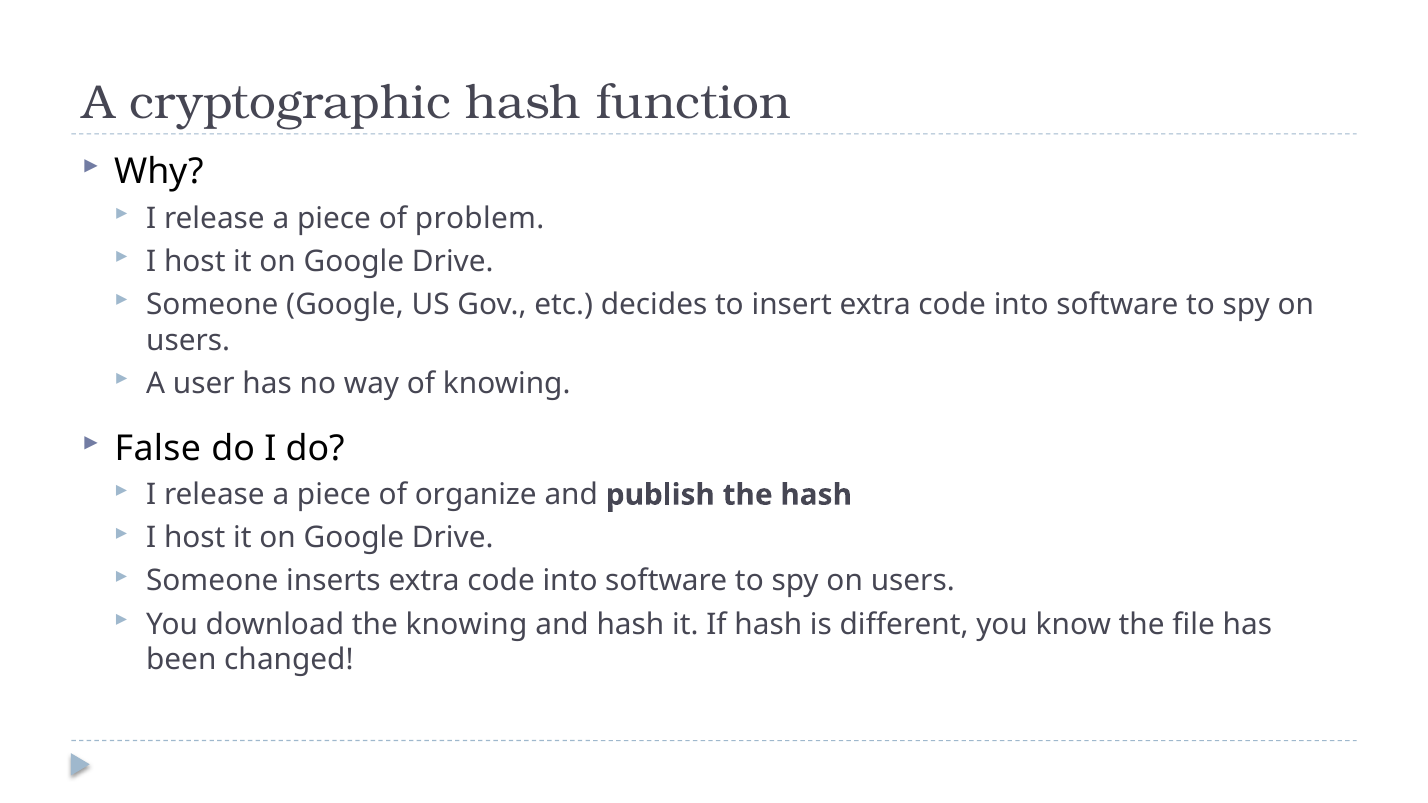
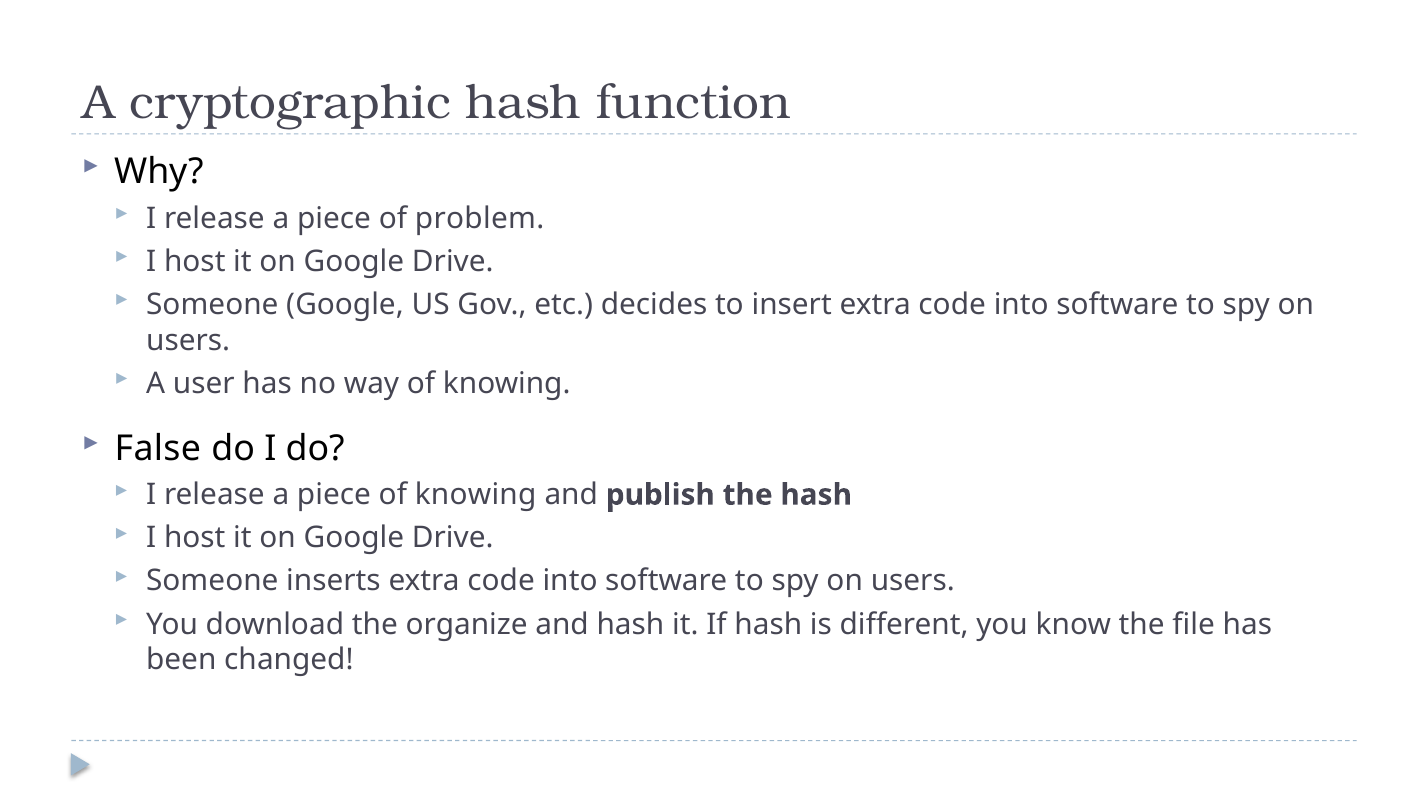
piece of organize: organize -> knowing
the knowing: knowing -> organize
